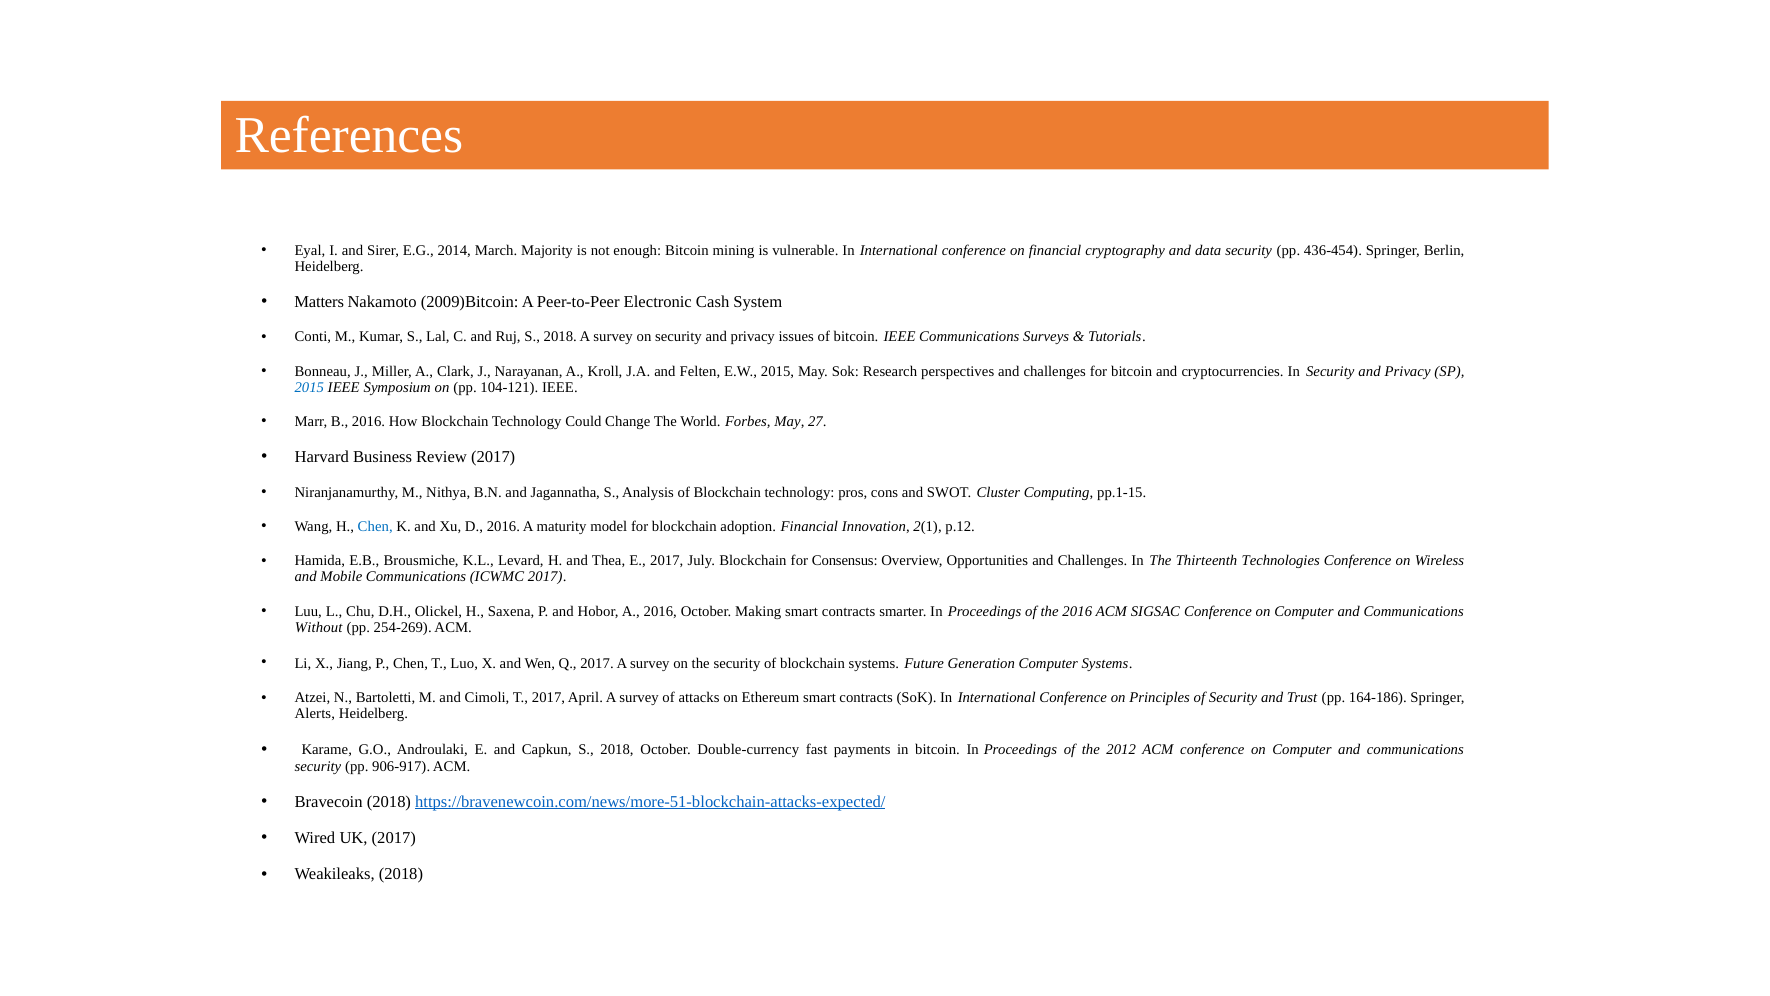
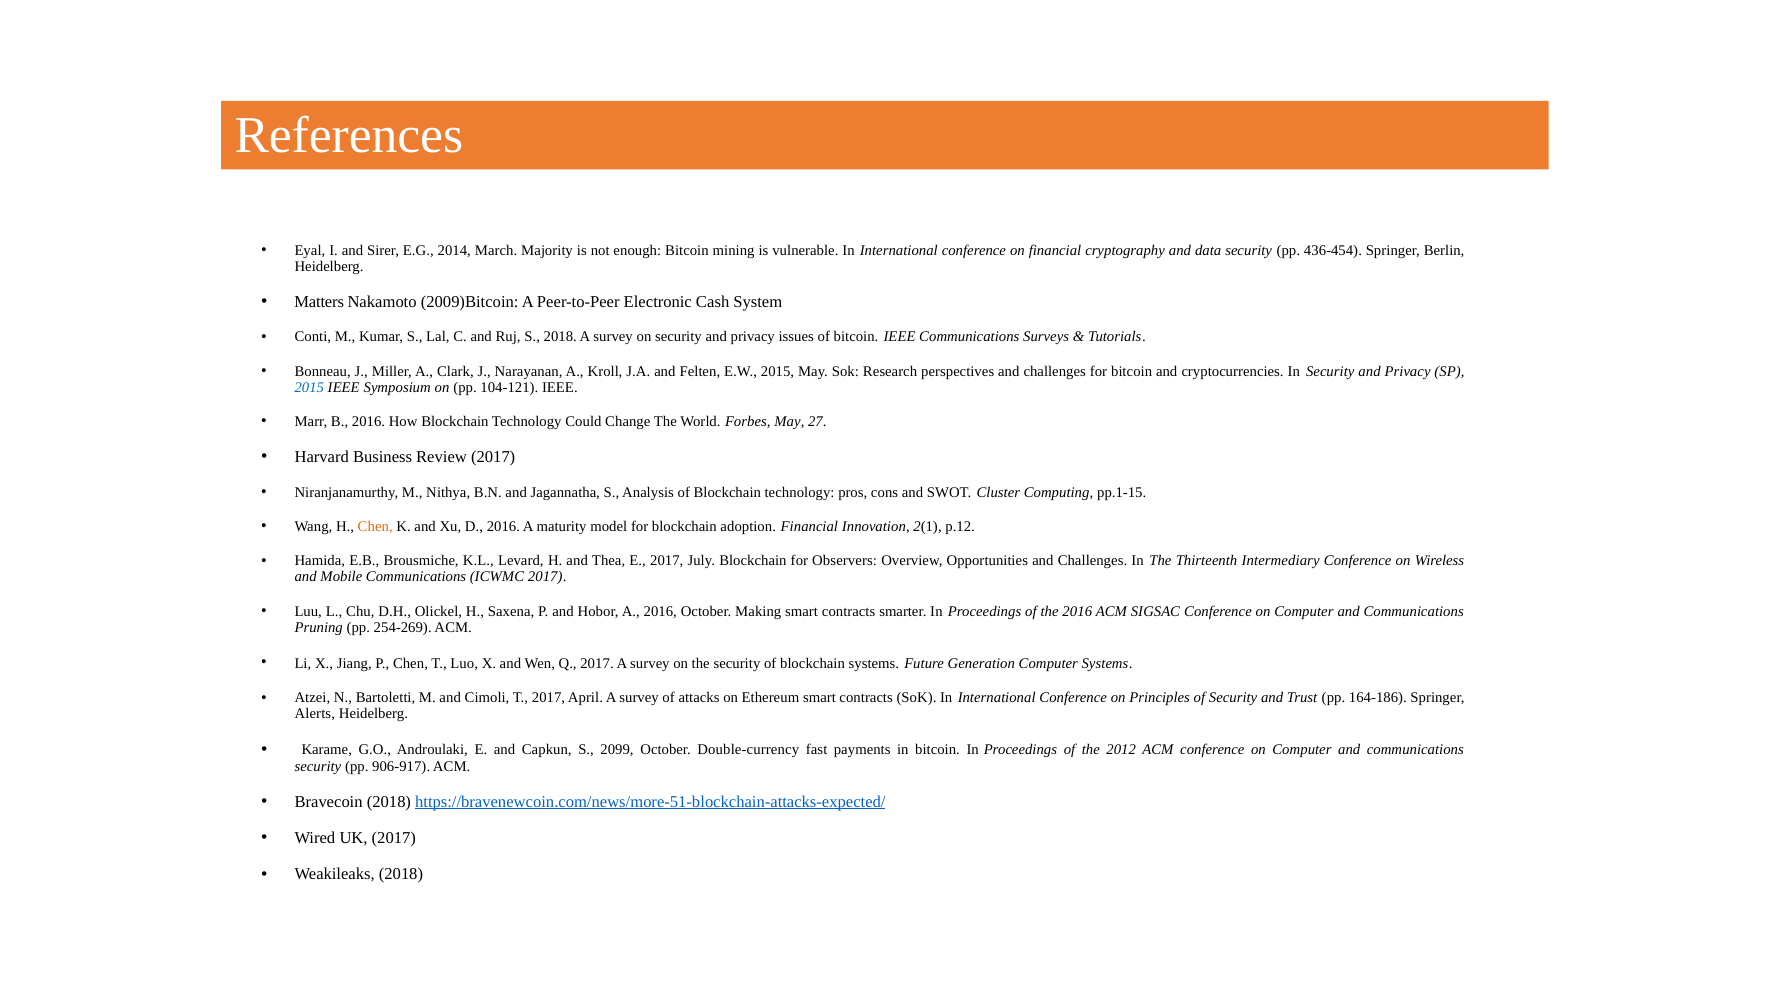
Chen at (375, 526) colour: blue -> orange
Consensus: Consensus -> Observers
Technologies: Technologies -> Intermediary
Without: Without -> Pruning
Capkun S 2018: 2018 -> 2099
